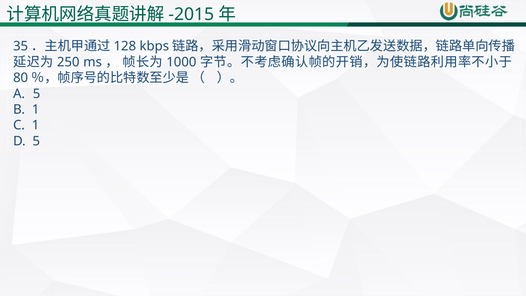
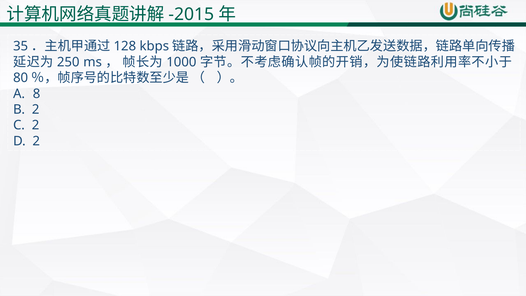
5 at (37, 94): 5 -> 8
B 1: 1 -> 2
C 1: 1 -> 2
D 5: 5 -> 2
